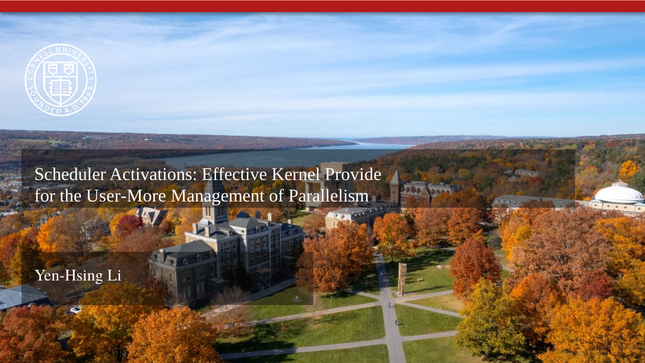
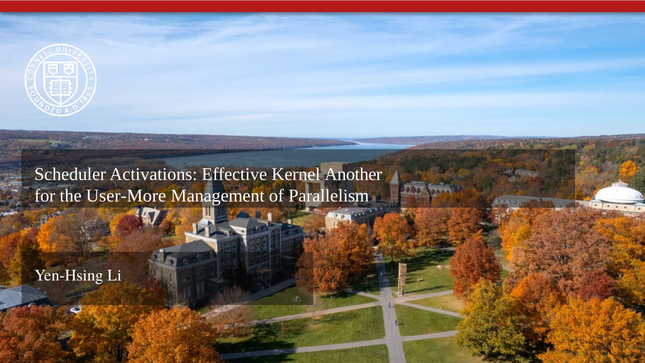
Provide: Provide -> Another
